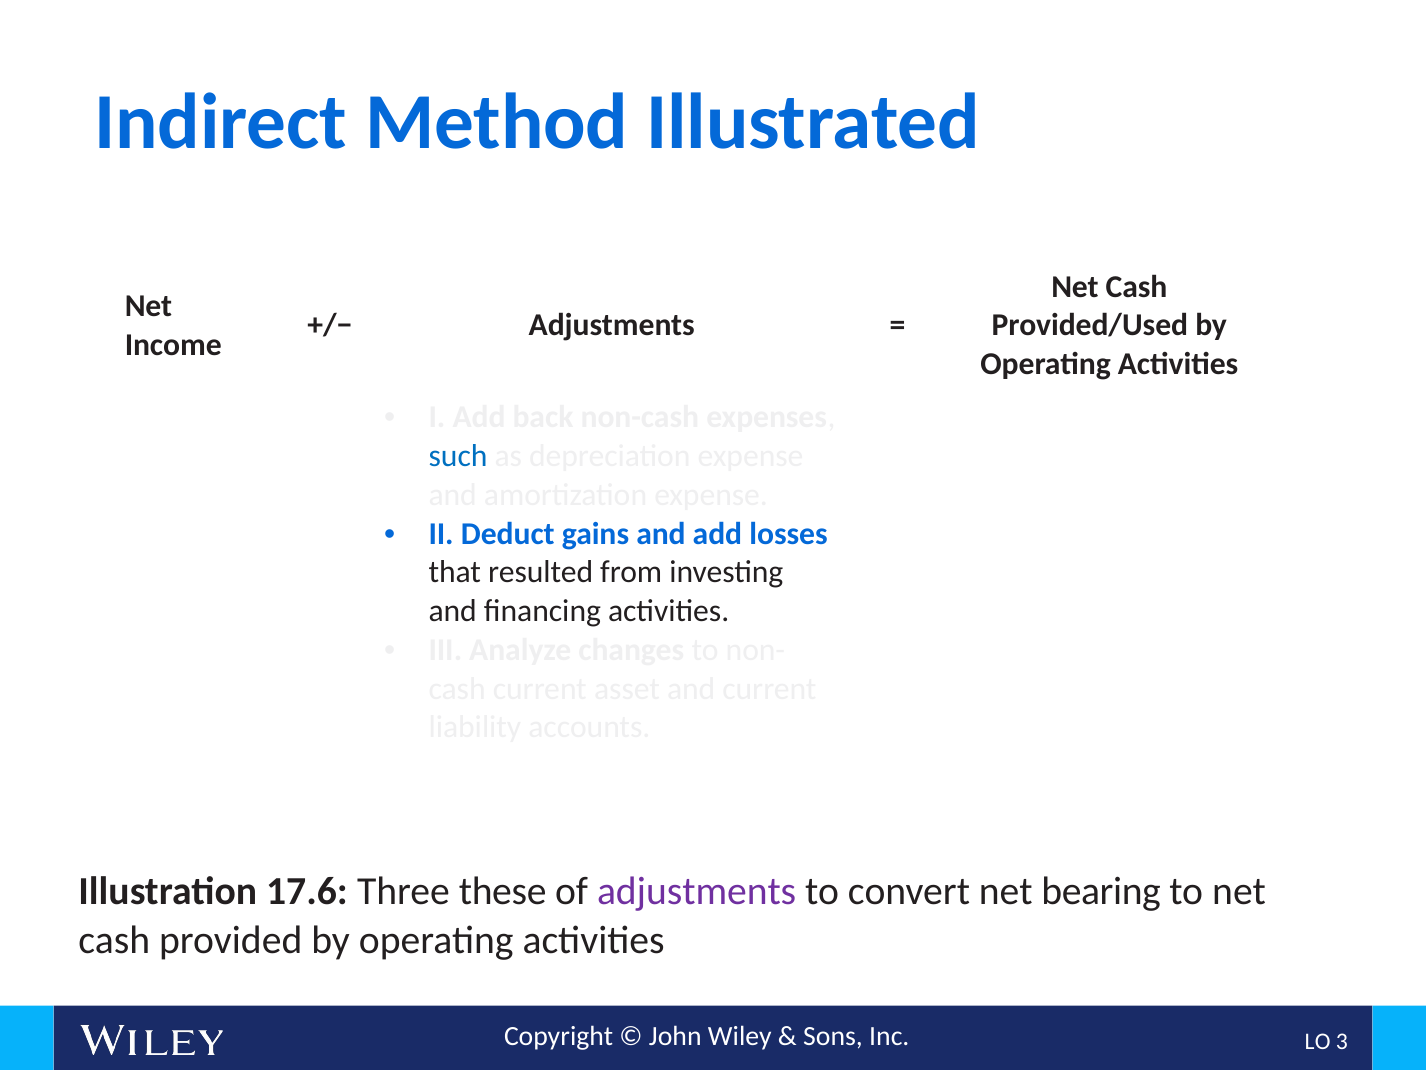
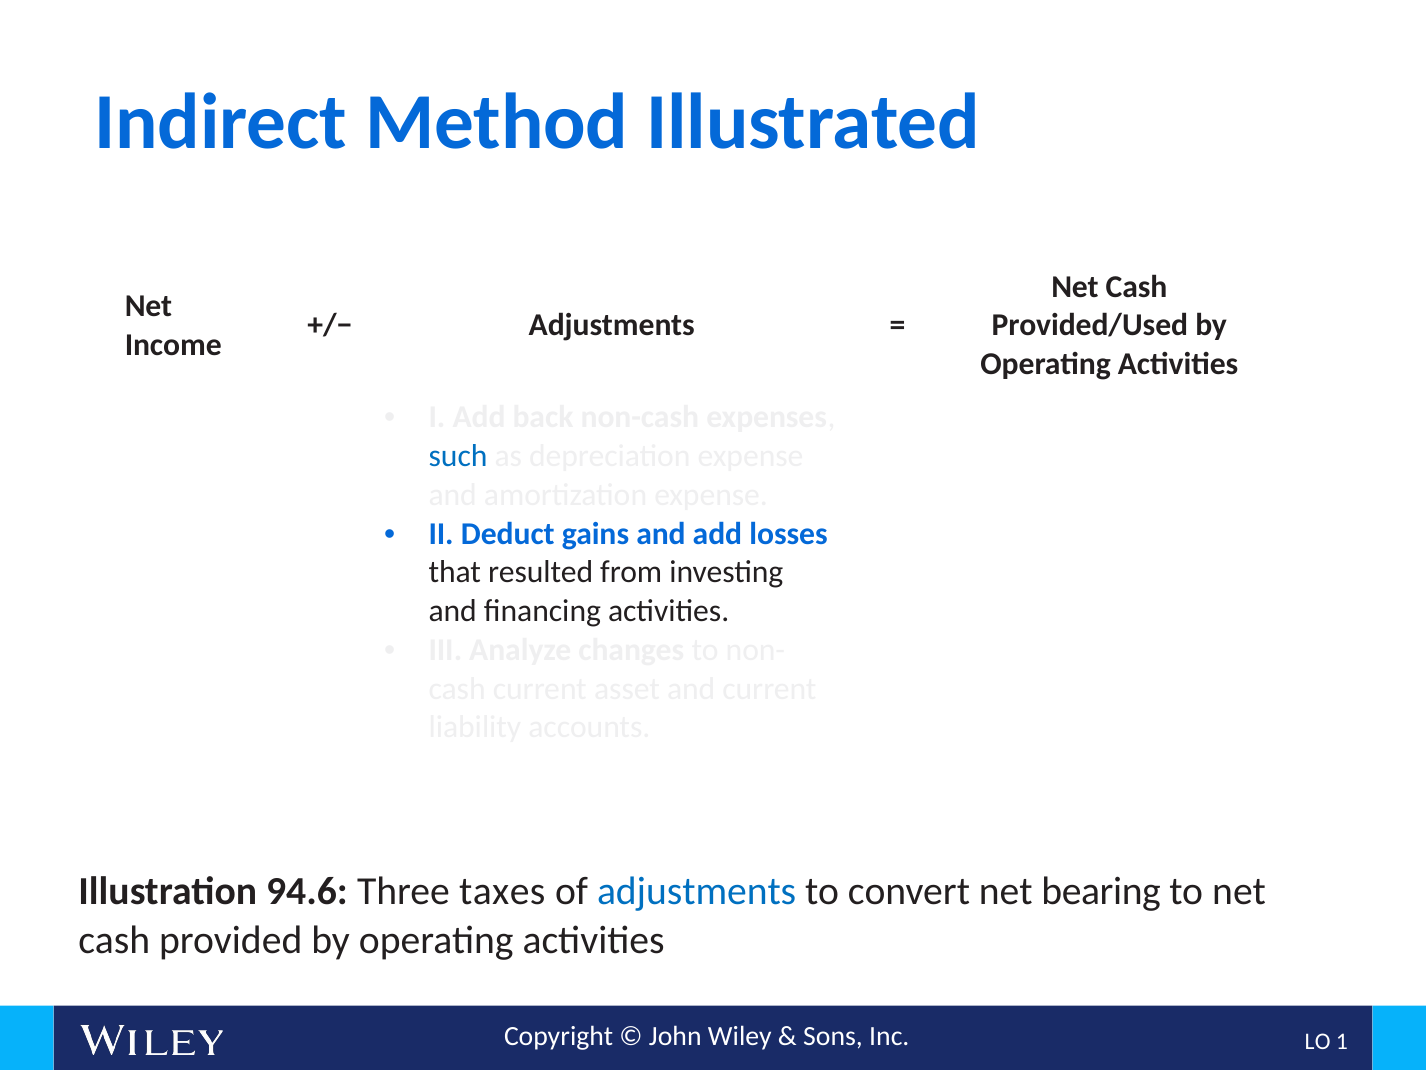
17.6: 17.6 -> 94.6
these: these -> taxes
adjustments at (697, 891) colour: purple -> blue
3: 3 -> 1
